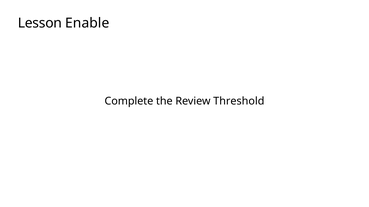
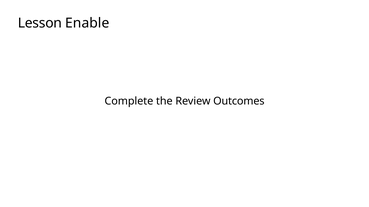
Threshold: Threshold -> Outcomes
